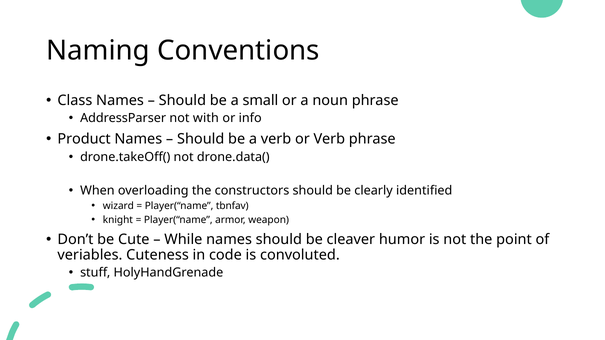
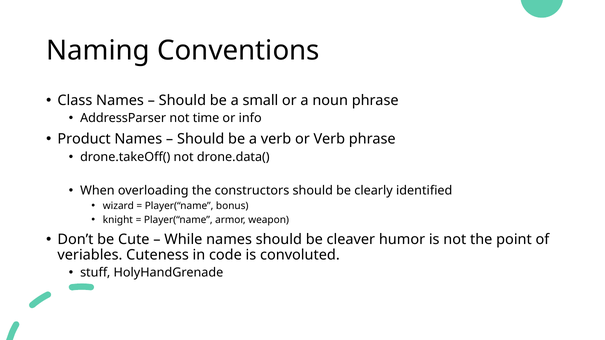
with: with -> time
tbnfav: tbnfav -> bonus
